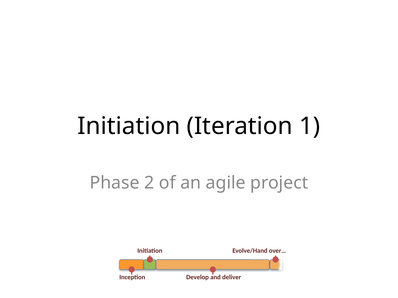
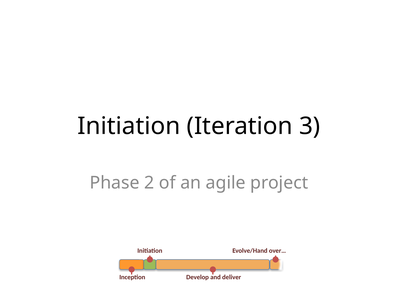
1: 1 -> 3
